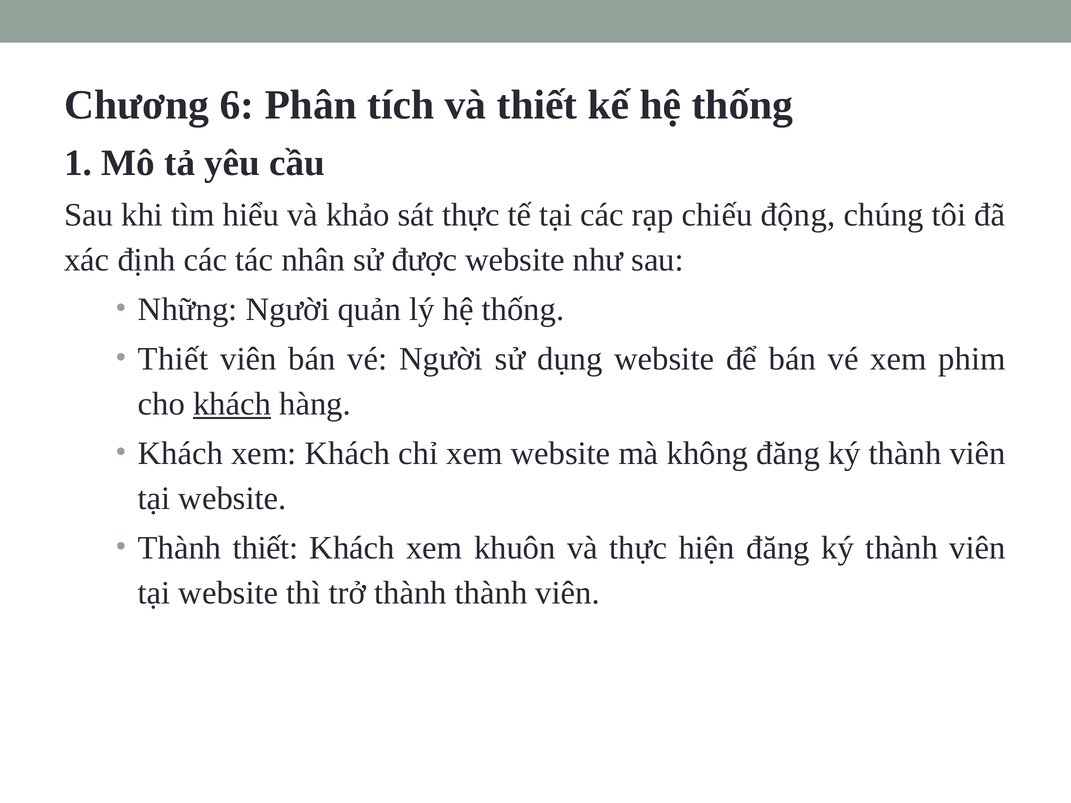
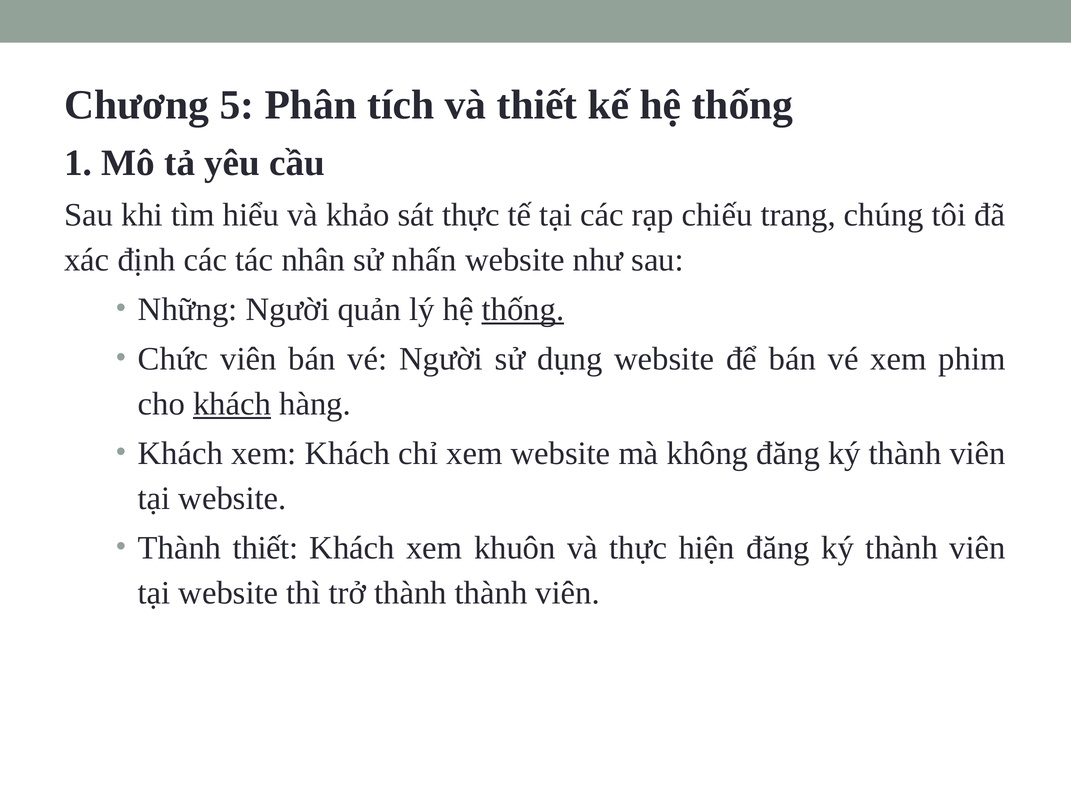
6: 6 -> 5
động: động -> trang
được: được -> nhấn
thống at (523, 309) underline: none -> present
Thiết at (173, 359): Thiết -> Chức
